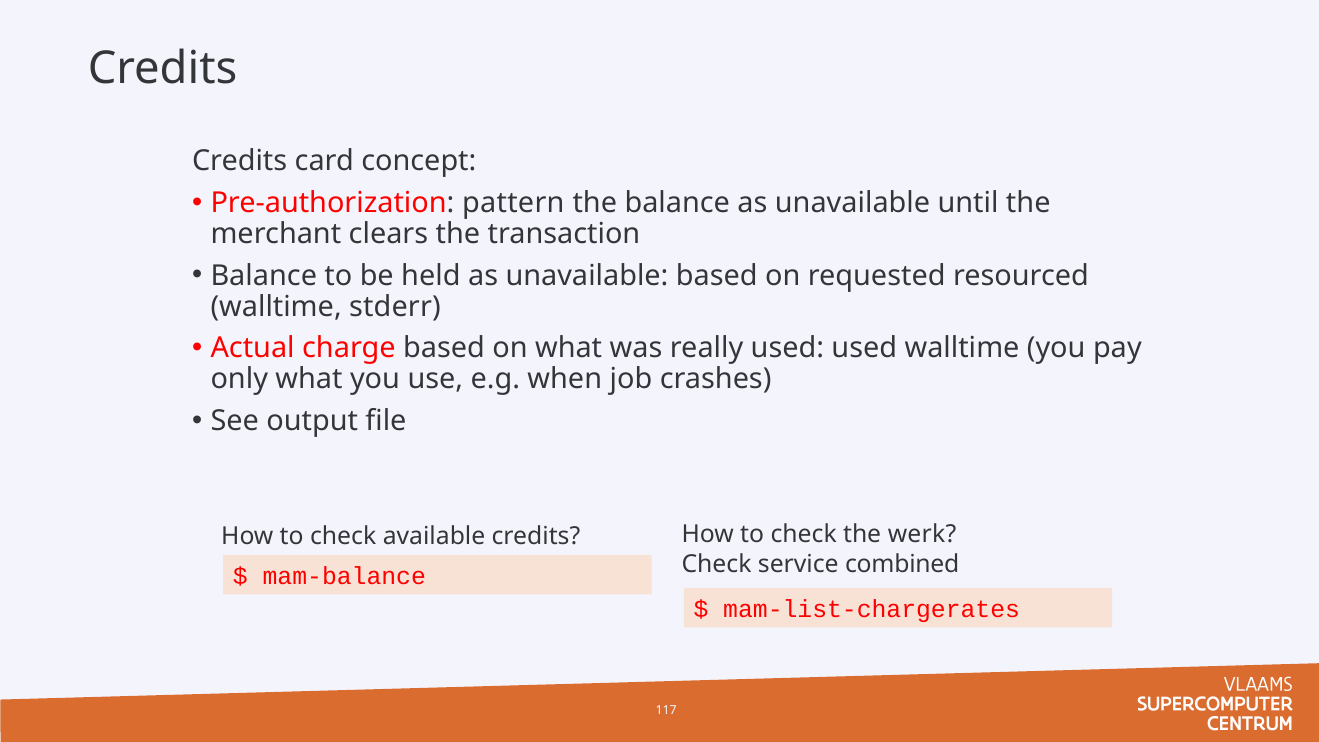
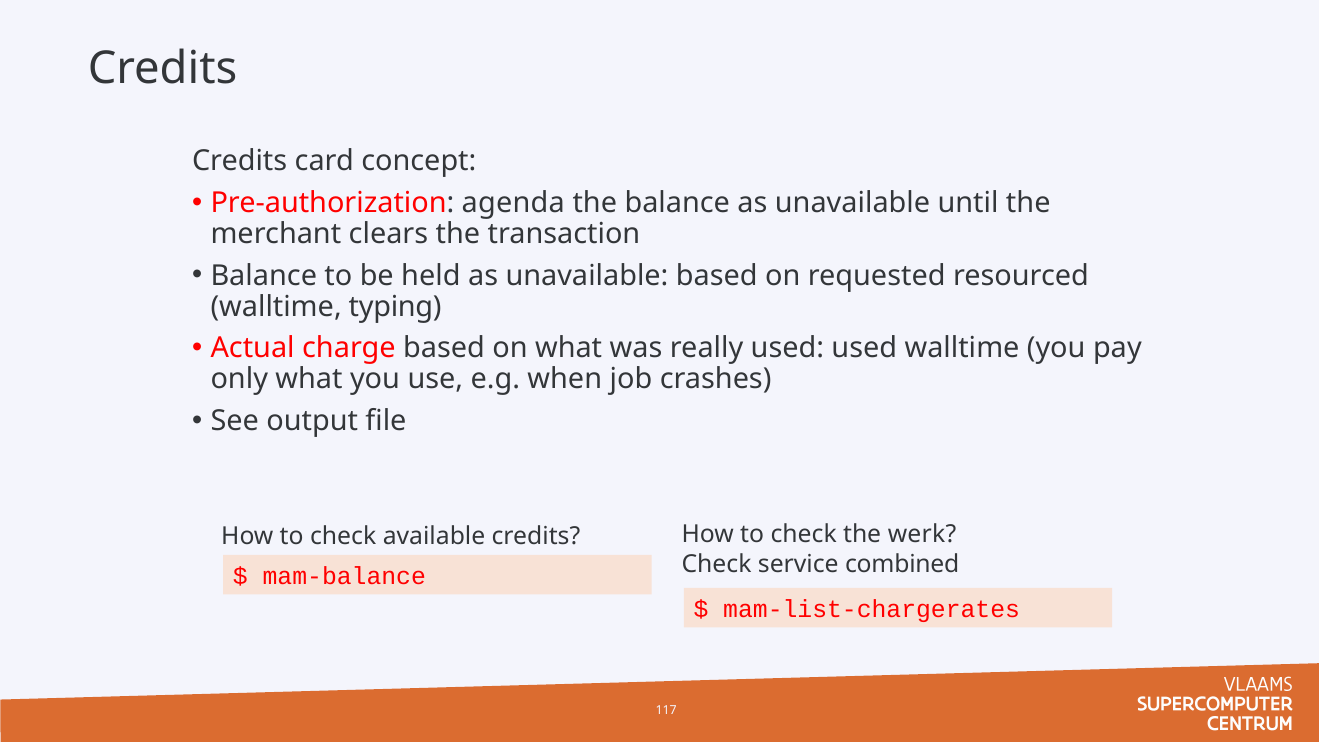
pattern: pattern -> agenda
stderr: stderr -> typing
